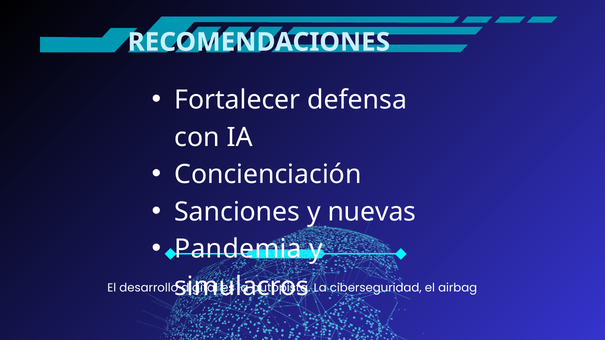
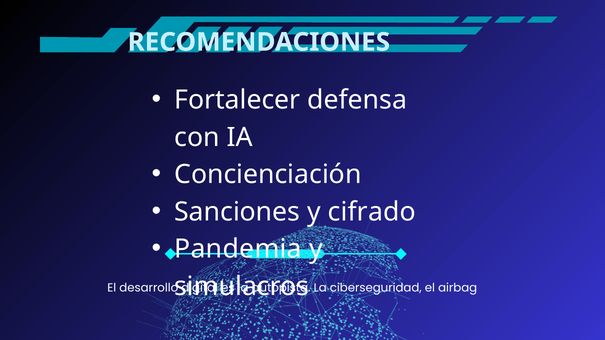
nuevas: nuevas -> cifrado
